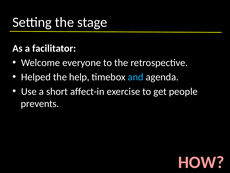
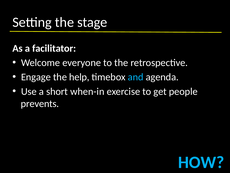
Helped: Helped -> Engage
affect-in: affect-in -> when-in
HOW colour: pink -> light blue
